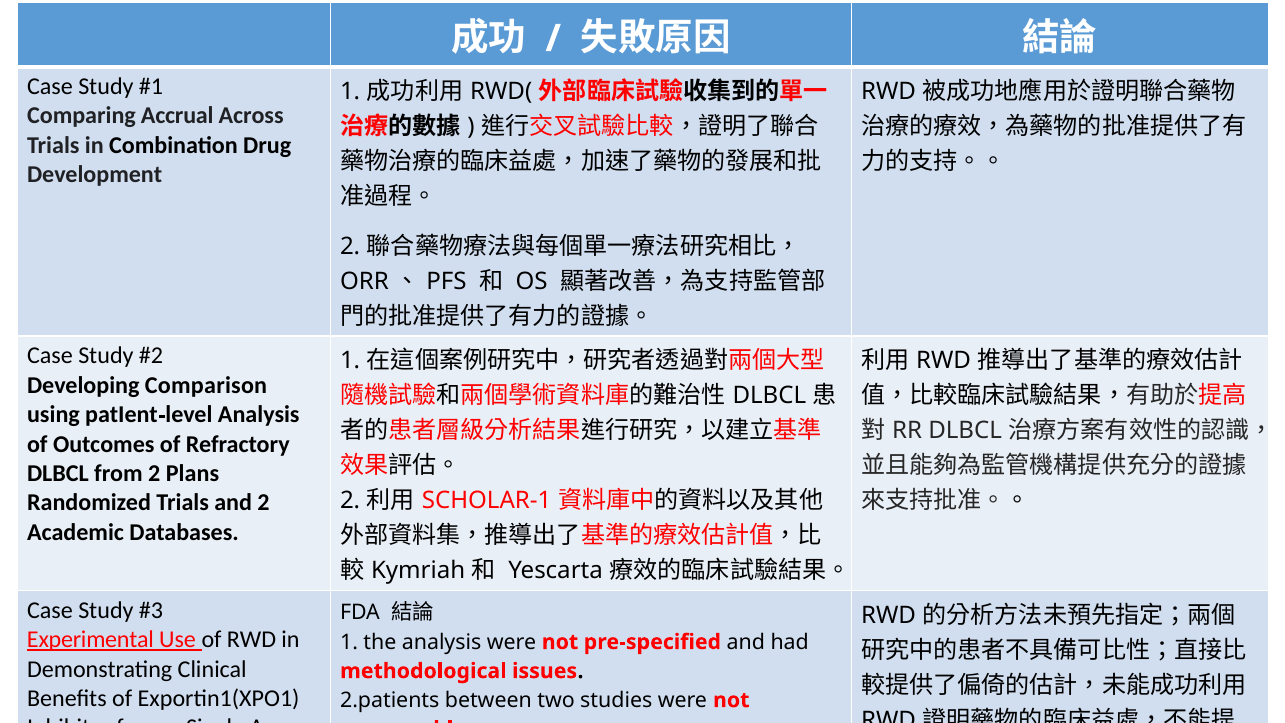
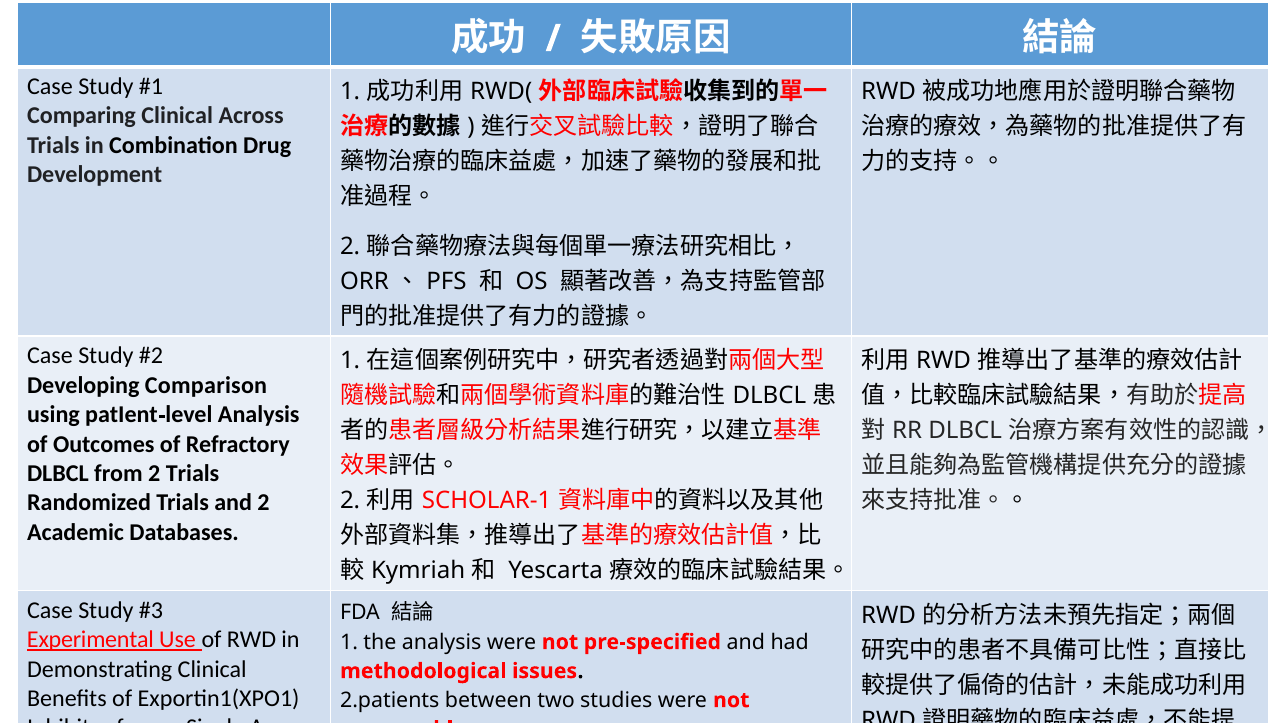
Comparing Accrual: Accrual -> Clinical
2 Plans: Plans -> Trials
